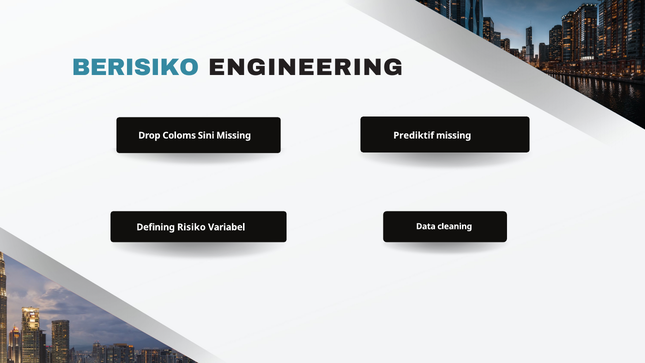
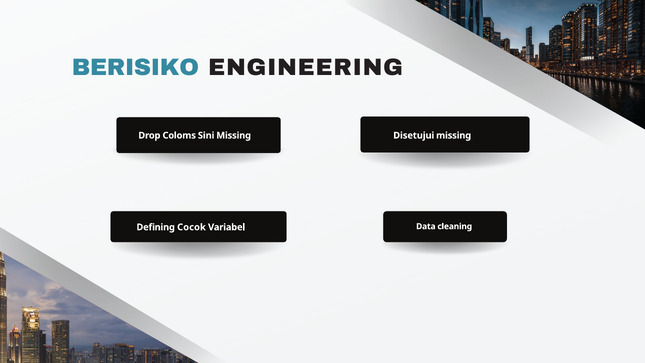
Prediktif: Prediktif -> Disetujui
Risiko: Risiko -> Cocok
